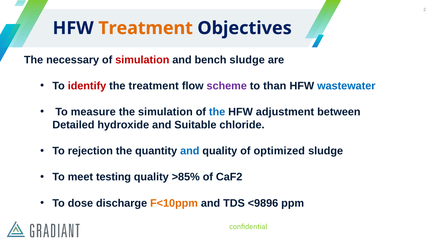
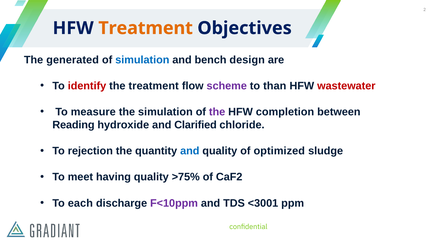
necessary: necessary -> generated
simulation at (142, 60) colour: red -> blue
bench sludge: sludge -> design
wastewater colour: blue -> red
the at (217, 112) colour: blue -> purple
adjustment: adjustment -> completion
Detailed: Detailed -> Reading
Suitable: Suitable -> Clarified
testing: testing -> having
>85%: >85% -> >75%
dose: dose -> each
F<10ppm colour: orange -> purple
<9896: <9896 -> <3001
